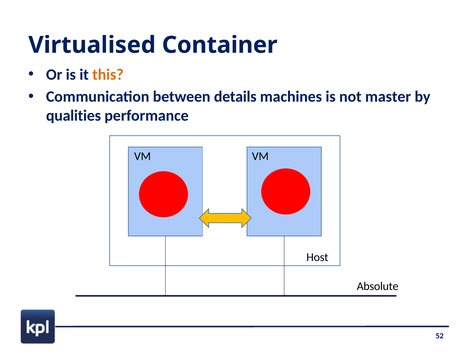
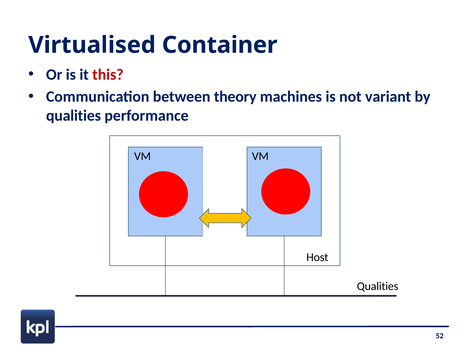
this colour: orange -> red
details: details -> theory
master: master -> variant
Absolute at (378, 286): Absolute -> Qualities
